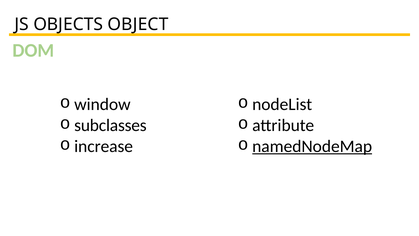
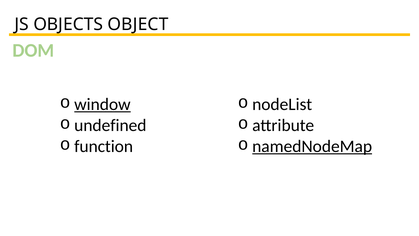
window underline: none -> present
subclasses: subclasses -> undefined
increase: increase -> function
